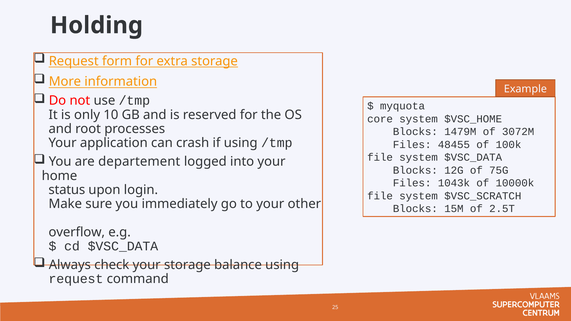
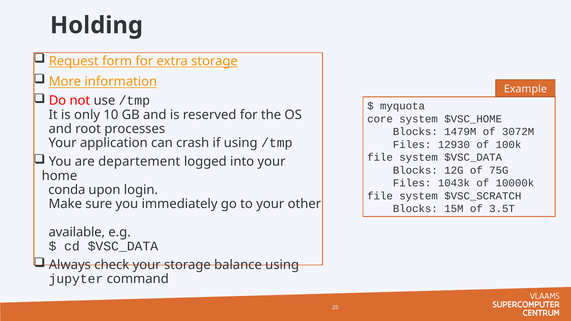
48455: 48455 -> 12930
status: status -> conda
2.5T: 2.5T -> 3.5T
overflow: overflow -> available
request at (76, 279): request -> jupyter
